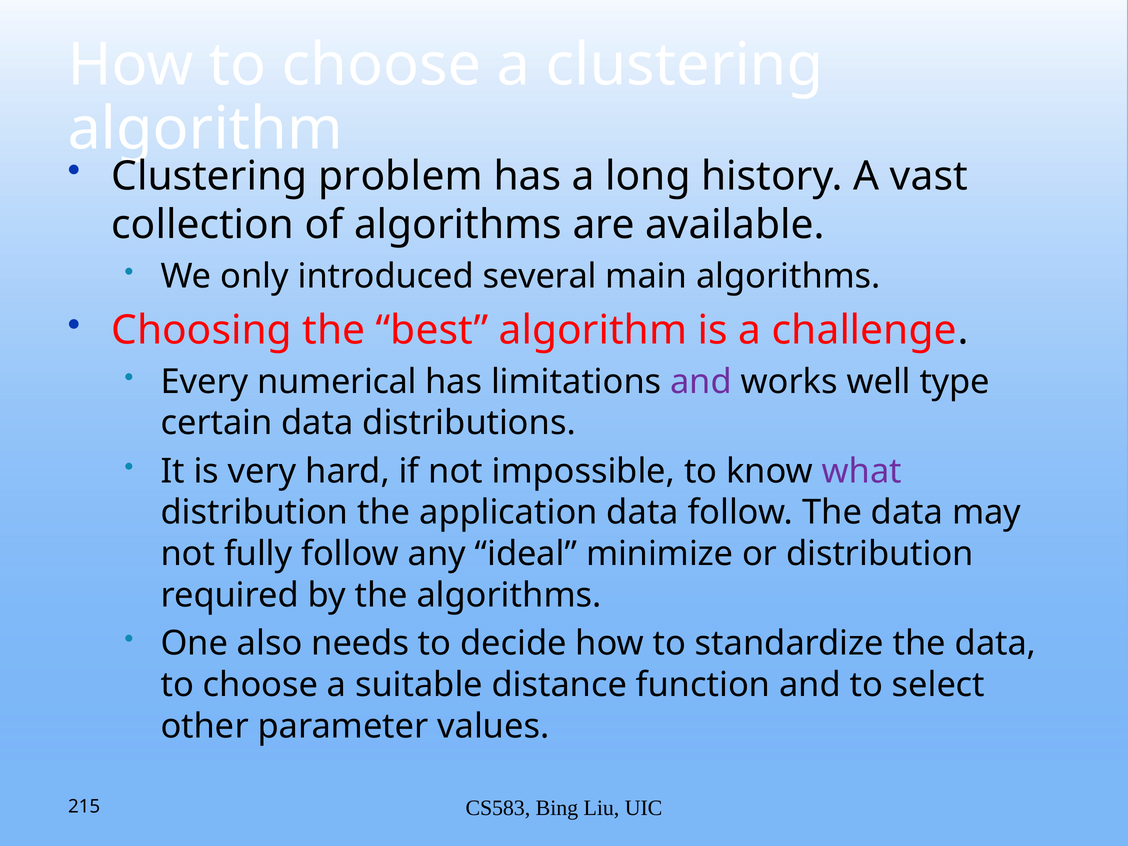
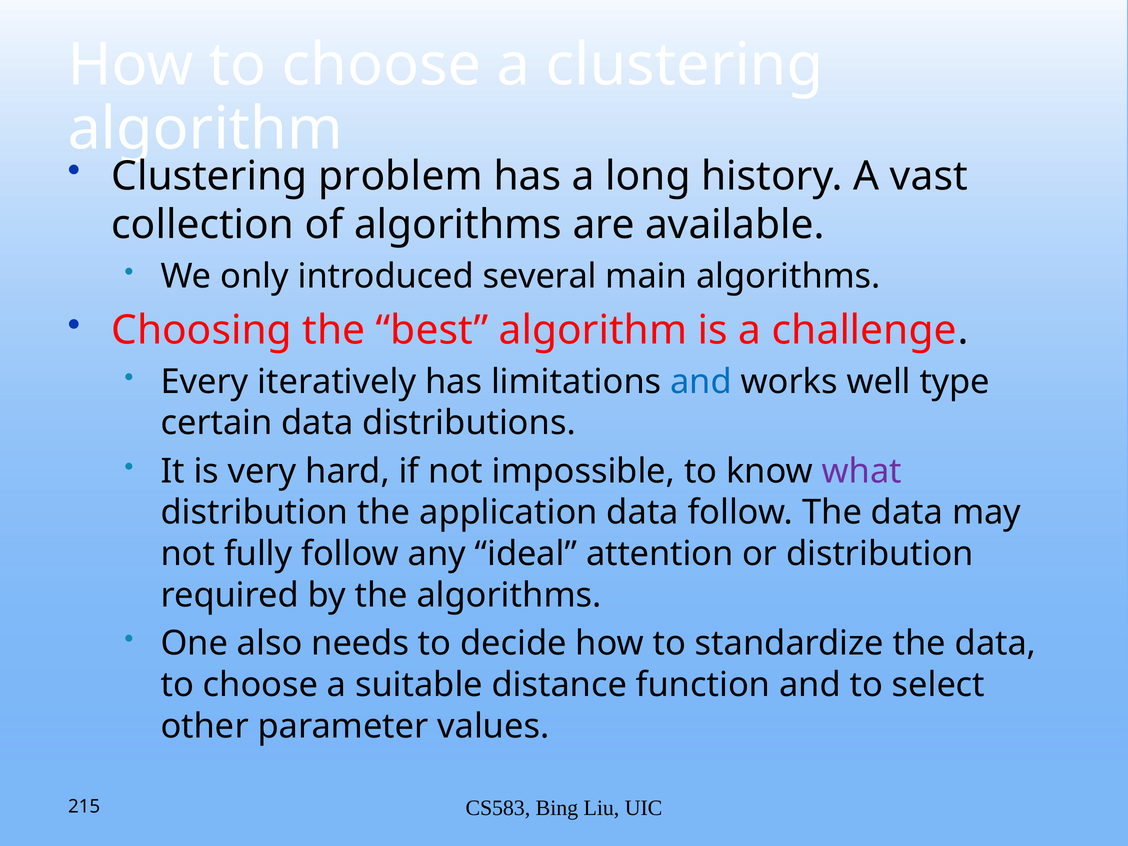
numerical: numerical -> iteratively
and at (701, 382) colour: purple -> blue
minimize: minimize -> attention
